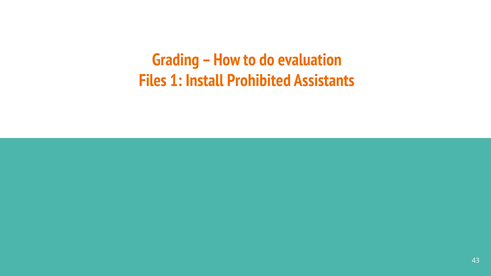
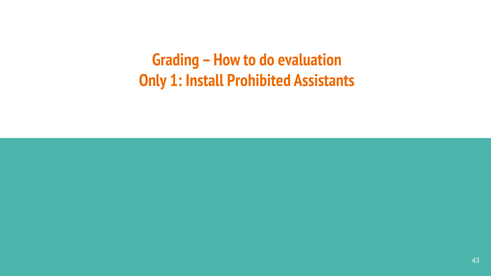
Files: Files -> Only
